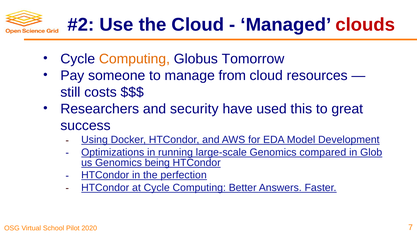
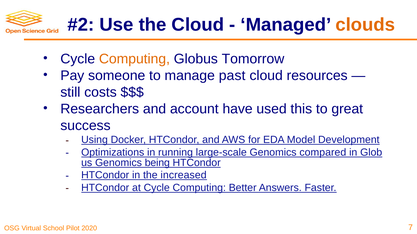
clouds colour: red -> orange
from: from -> past
security: security -> account
perfection: perfection -> increased
